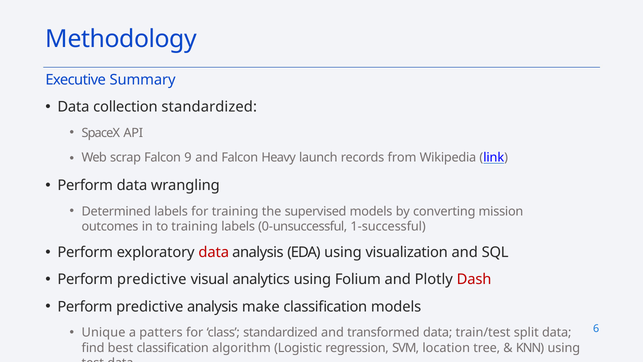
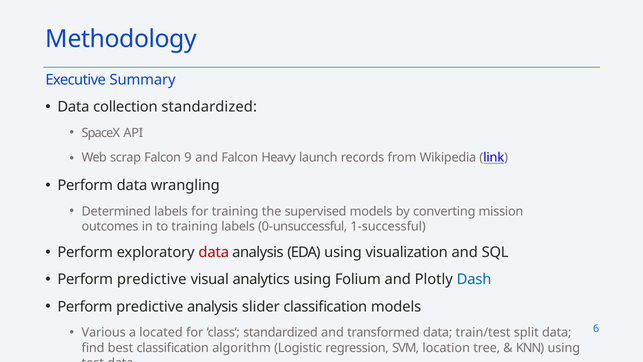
Dash colour: red -> blue
make: make -> slider
Unique: Unique -> Various
patters: patters -> located
